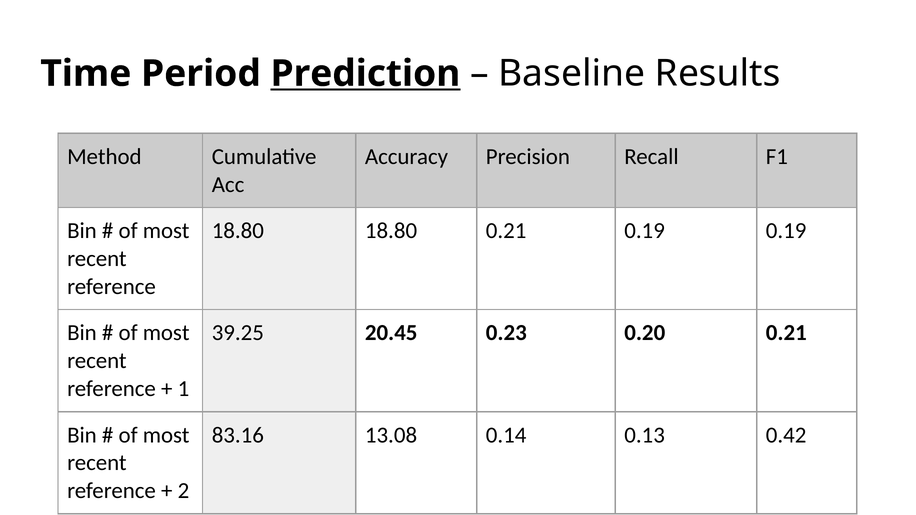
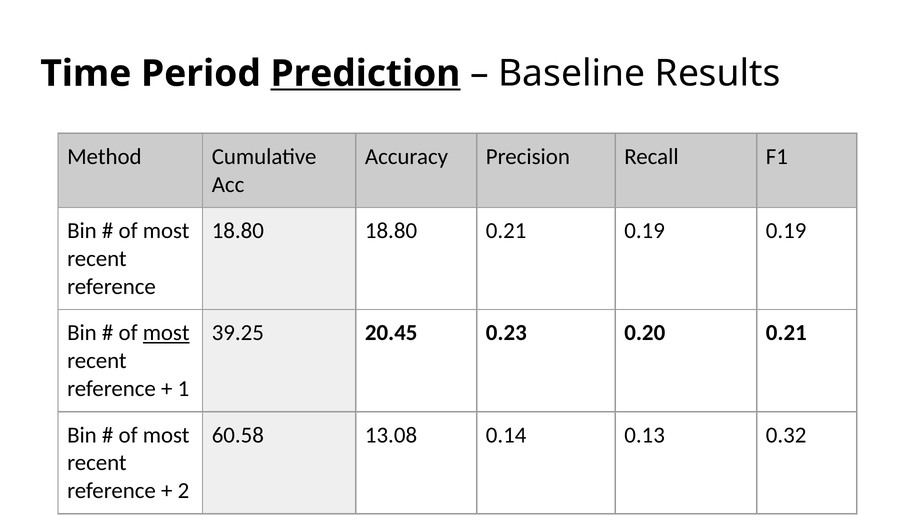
most at (166, 333) underline: none -> present
83.16: 83.16 -> 60.58
0.42: 0.42 -> 0.32
